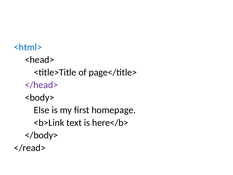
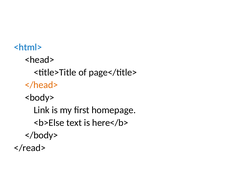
</head> colour: purple -> orange
Else: Else -> Link
<b>Link: <b>Link -> <b>Else
